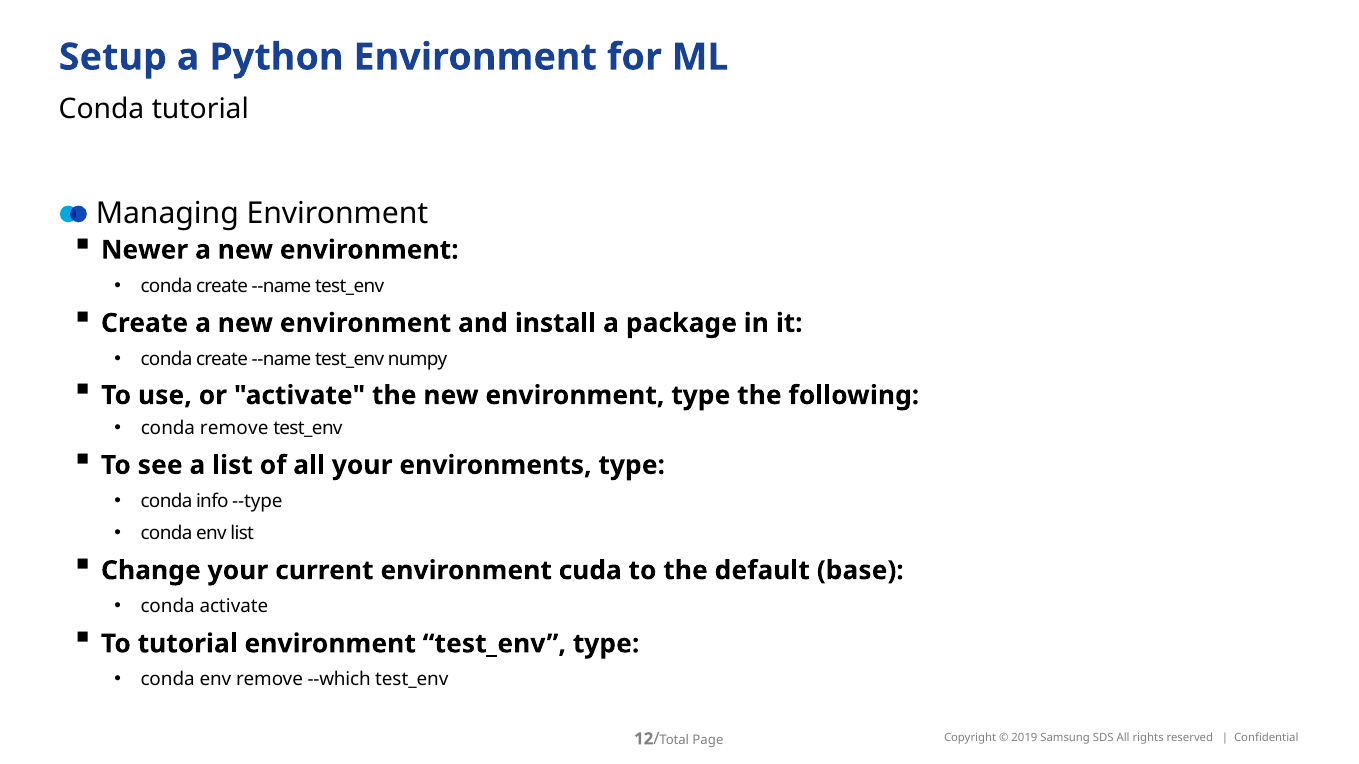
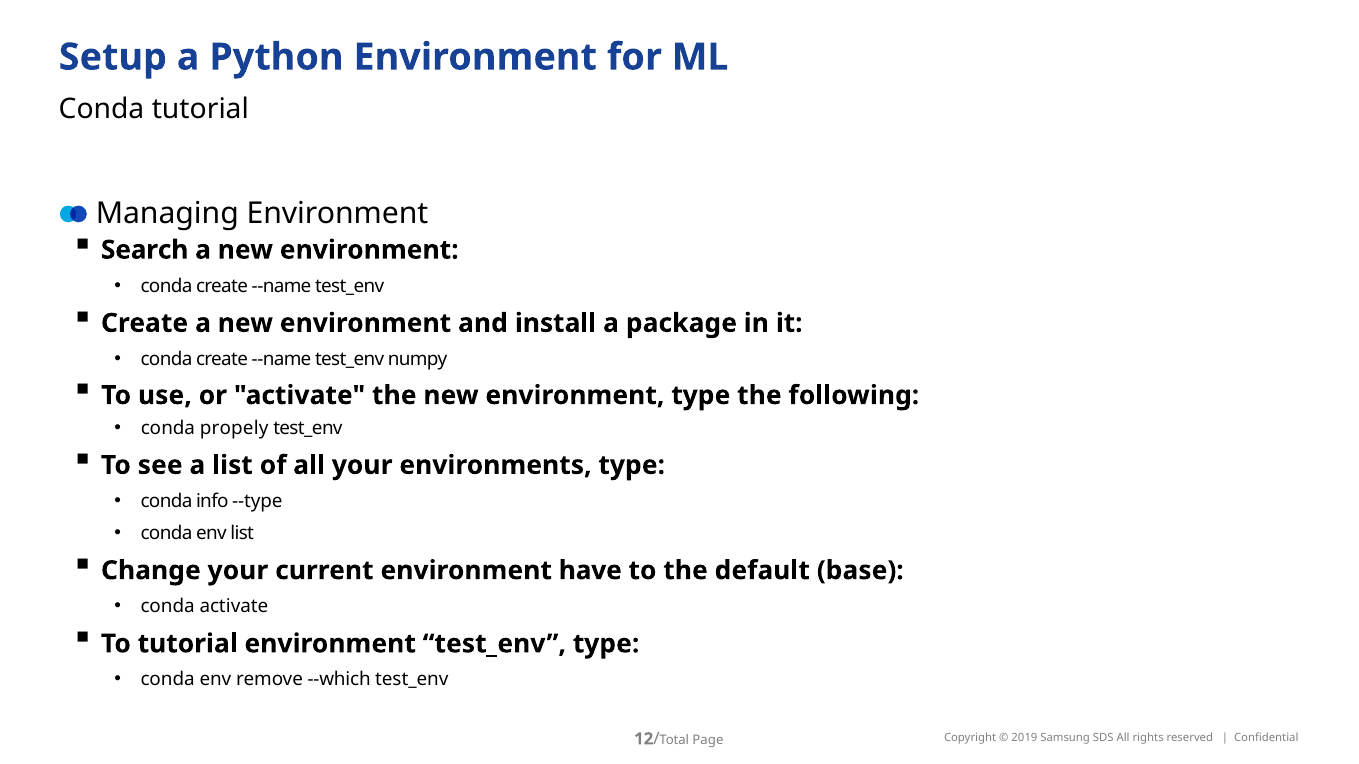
Newer: Newer -> Search
conda remove: remove -> propely
cuda: cuda -> have
